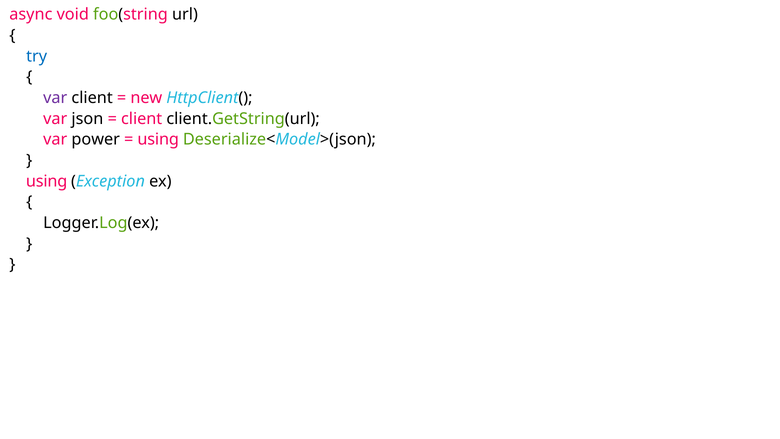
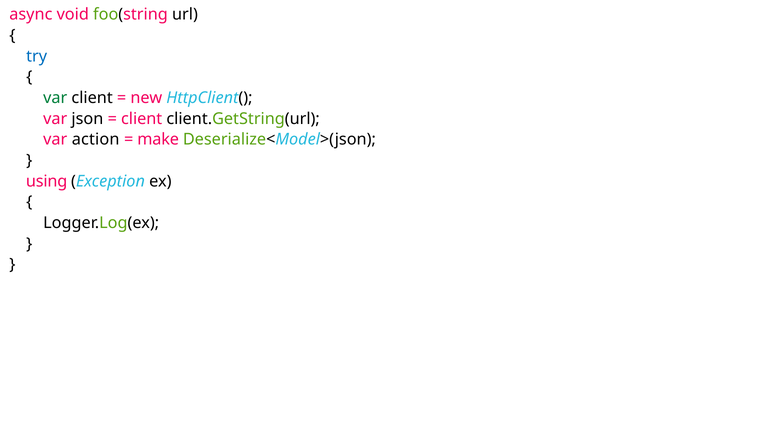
var at (55, 98) colour: purple -> green
power: power -> action
using at (158, 139): using -> make
